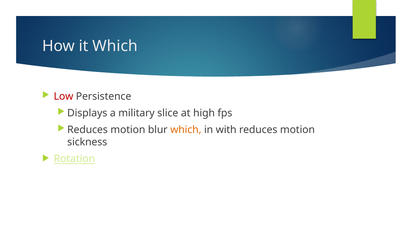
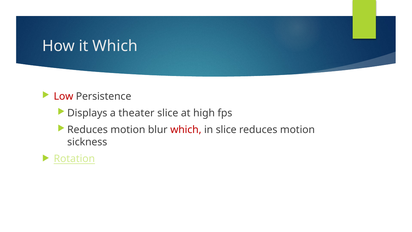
military: military -> theater
which at (186, 130) colour: orange -> red
in with: with -> slice
